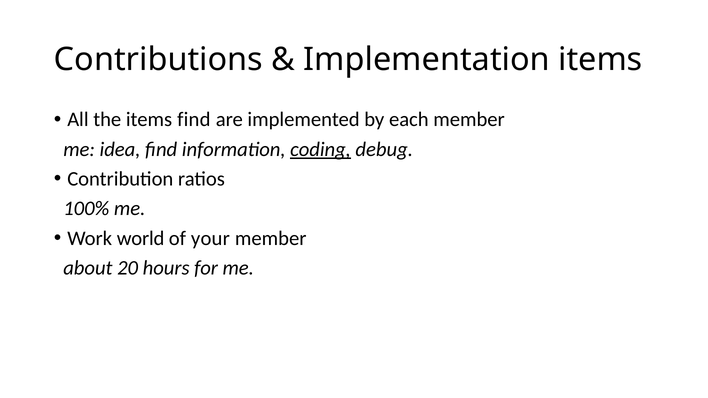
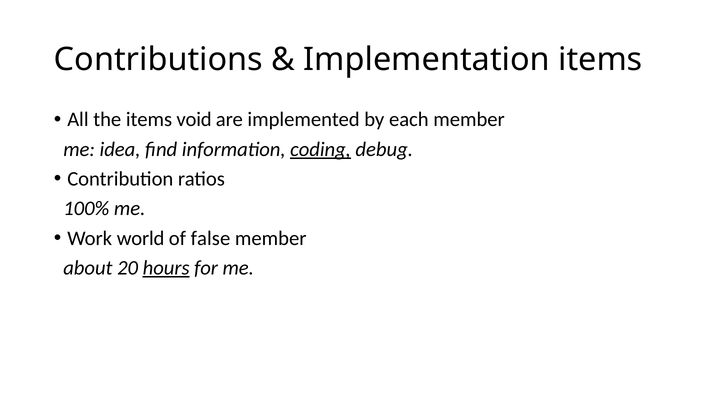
items find: find -> void
your: your -> false
hours underline: none -> present
